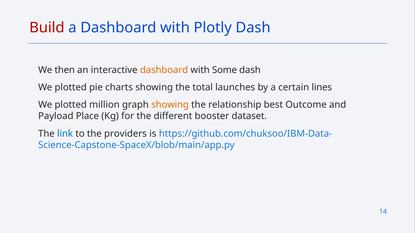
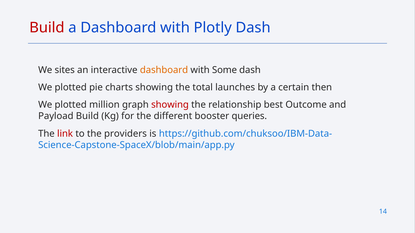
then: then -> sites
lines: lines -> then
showing at (170, 105) colour: orange -> red
Payload Place: Place -> Build
dataset: dataset -> queries
link colour: blue -> red
